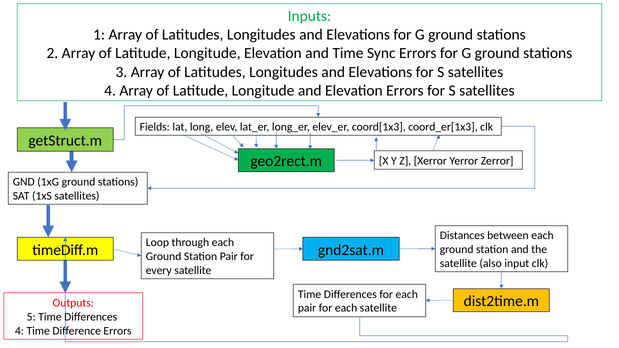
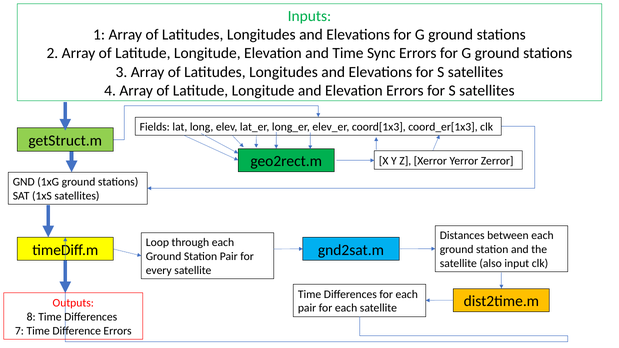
5: 5 -> 8
4 at (19, 331): 4 -> 7
